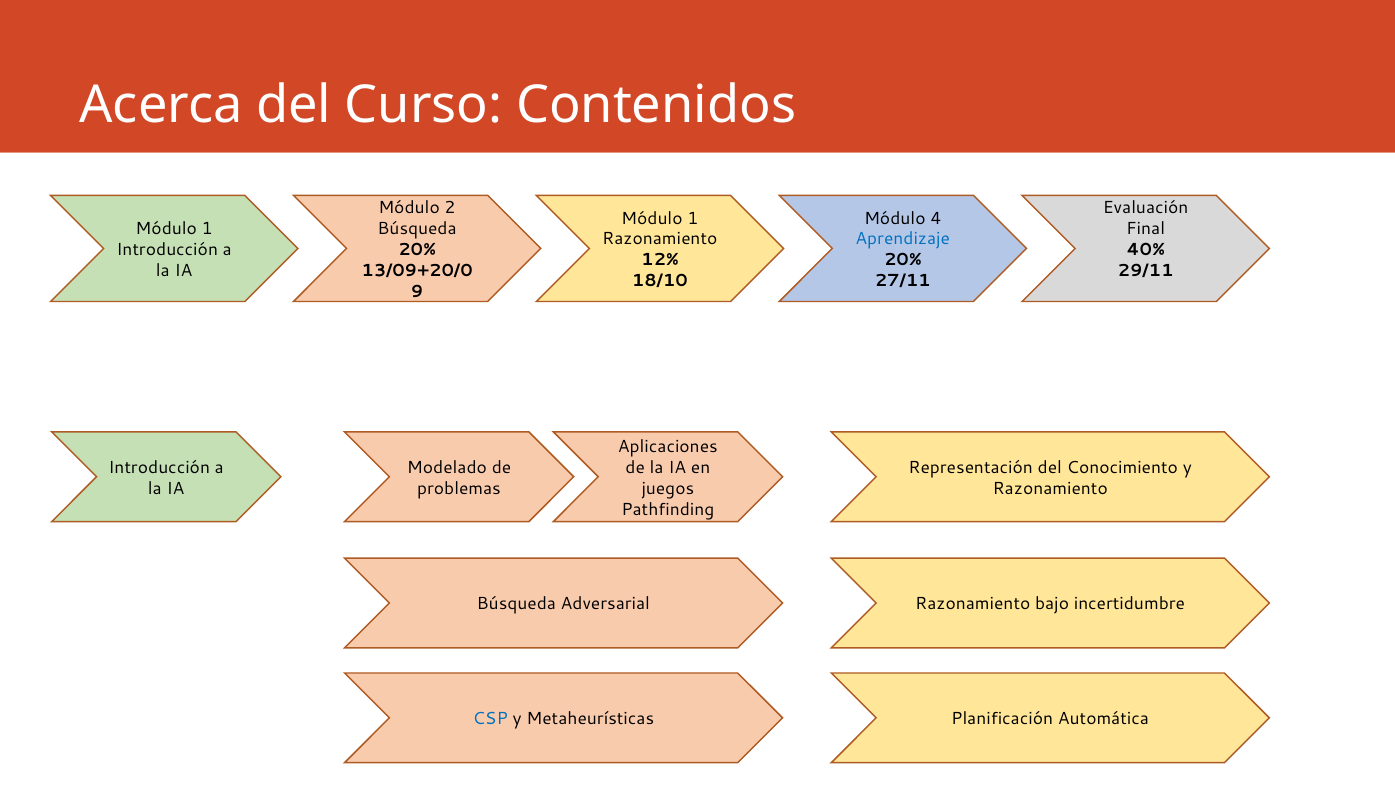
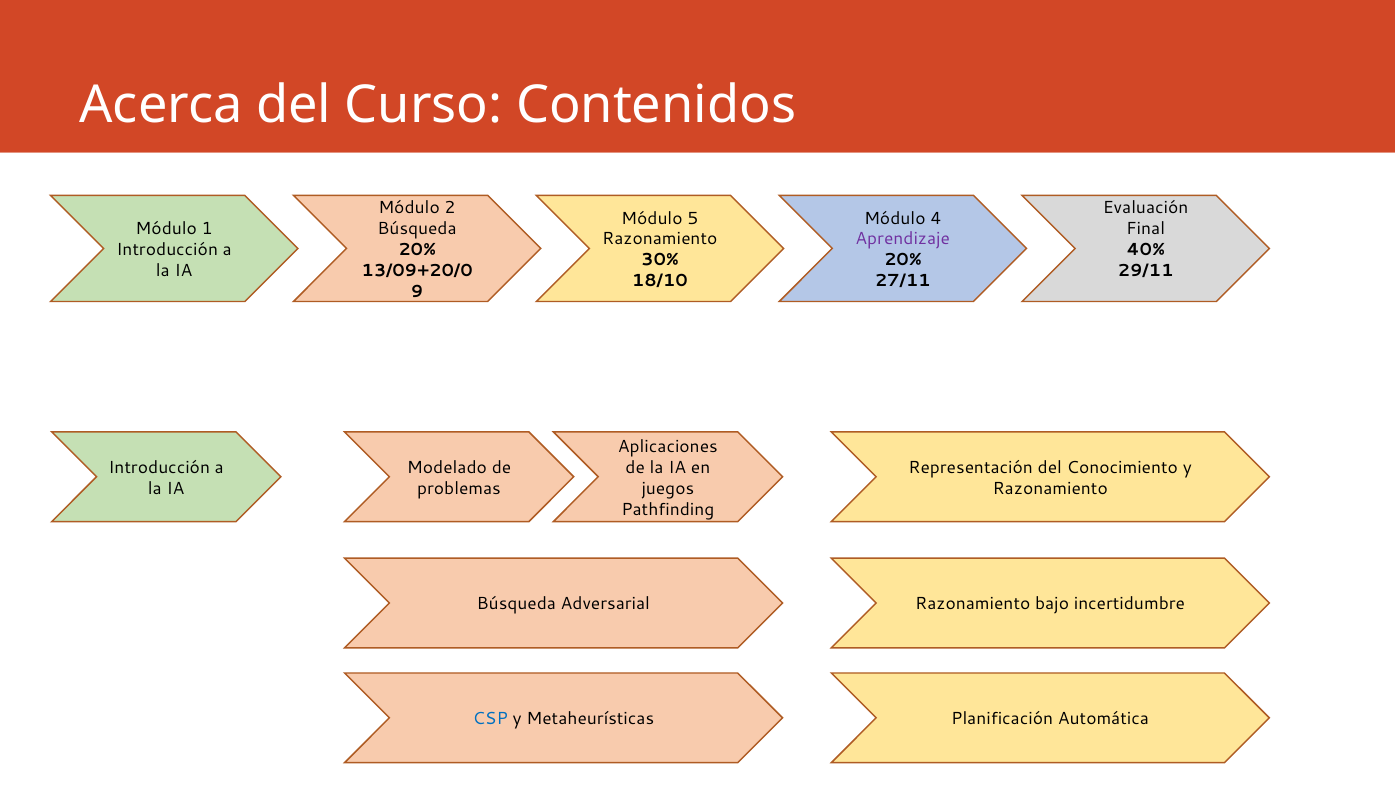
1 at (693, 218): 1 -> 5
Aprendizaje colour: blue -> purple
12%: 12% -> 30%
